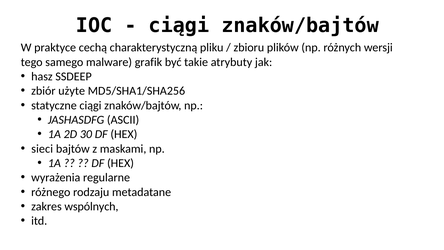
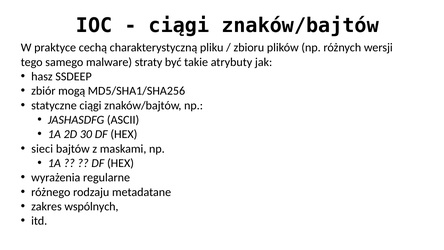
grafik: grafik -> straty
użyte: użyte -> mogą
